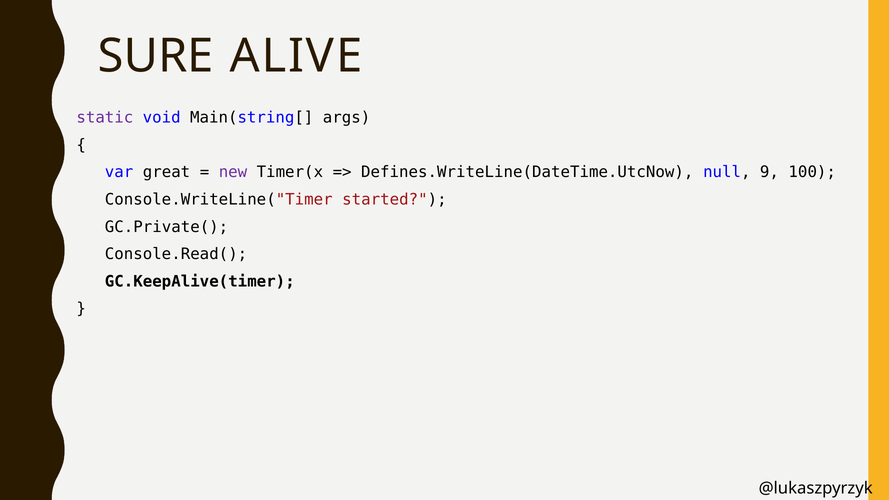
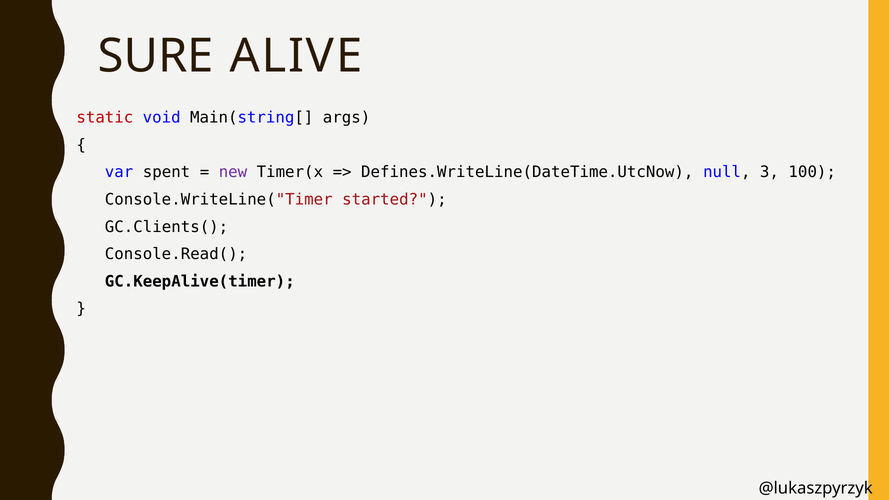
static colour: purple -> red
great: great -> spent
9: 9 -> 3
GC.Private(: GC.Private( -> GC.Clients(
